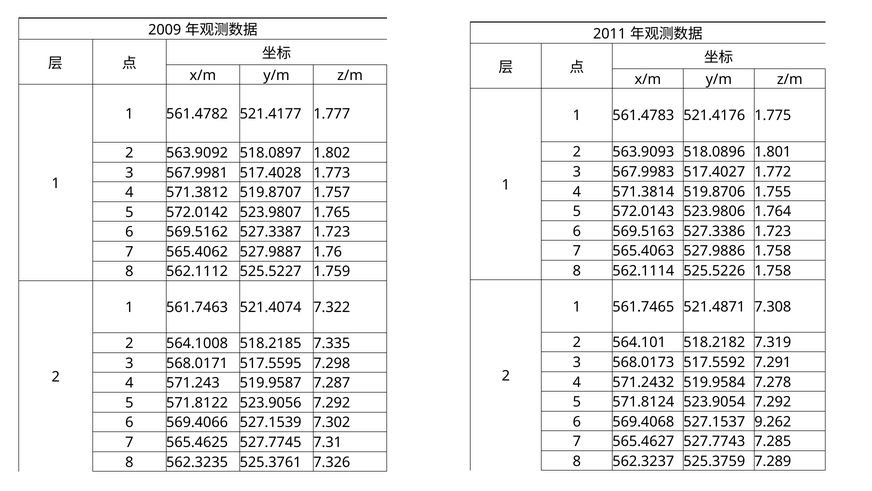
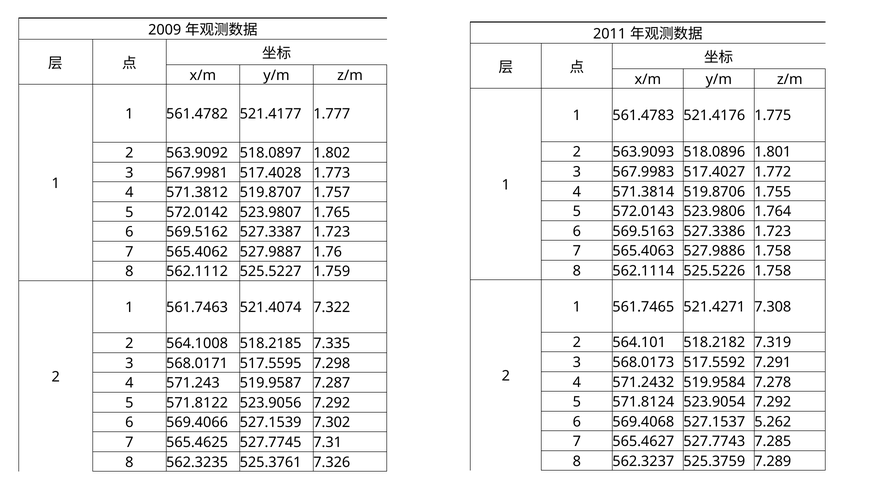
521.4871: 521.4871 -> 521.4271
9.262: 9.262 -> 5.262
